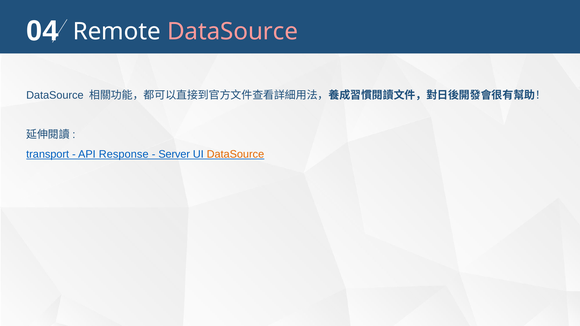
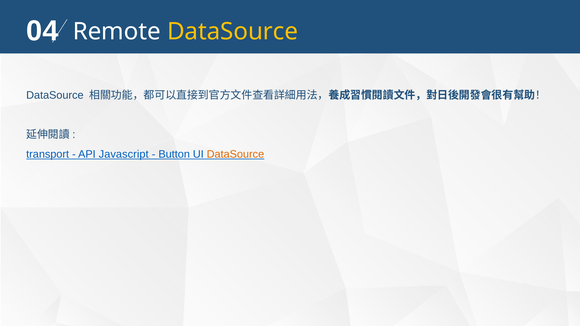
DataSource at (233, 32) colour: pink -> yellow
Response: Response -> Javascript
Server: Server -> Button
